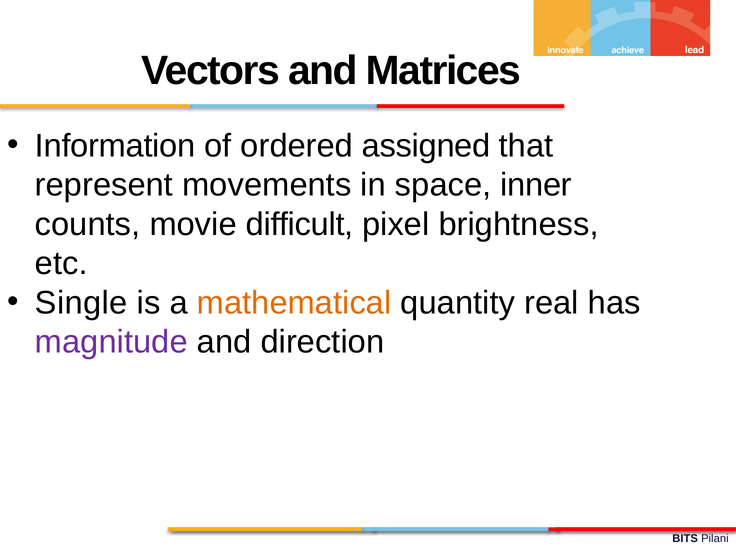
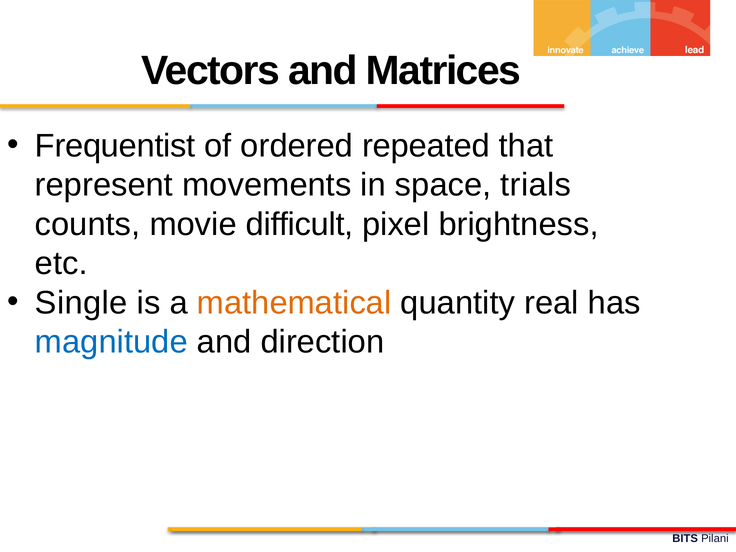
Information: Information -> Frequentist
assigned: assigned -> repeated
inner: inner -> trials
magnitude colour: purple -> blue
